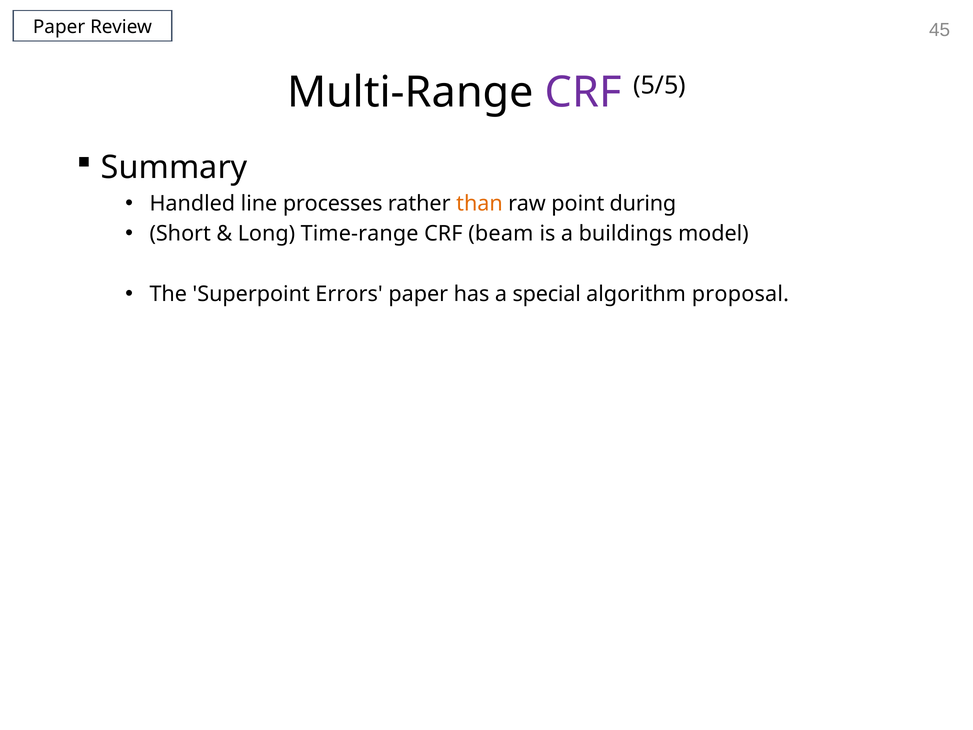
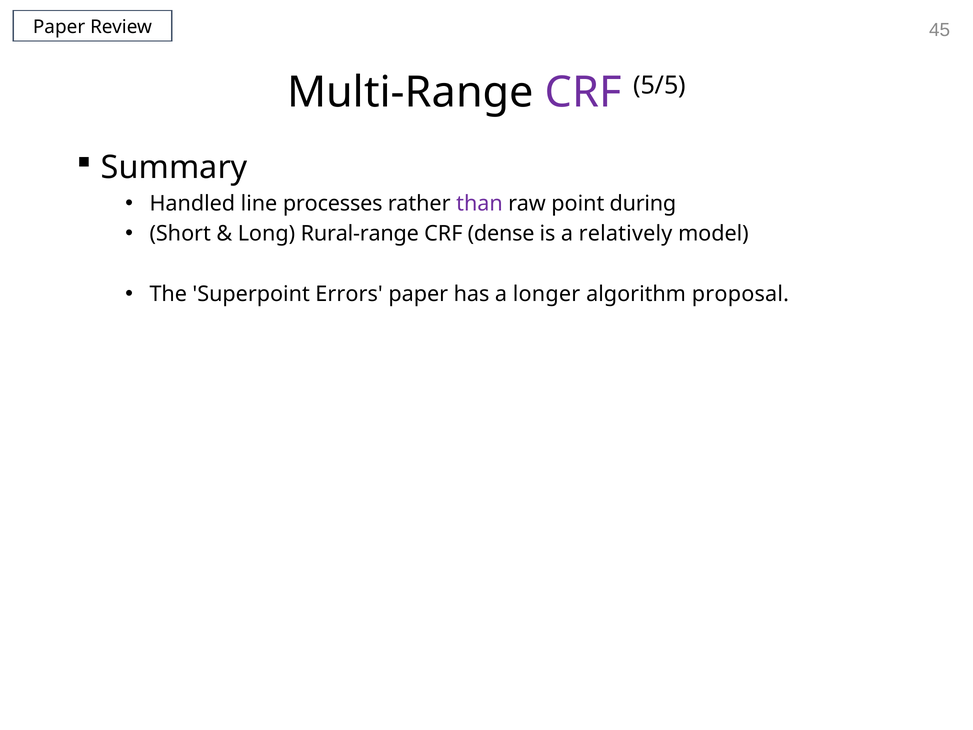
than colour: orange -> purple
Time-range: Time-range -> Rural-range
beam: beam -> dense
buildings: buildings -> relatively
special: special -> longer
